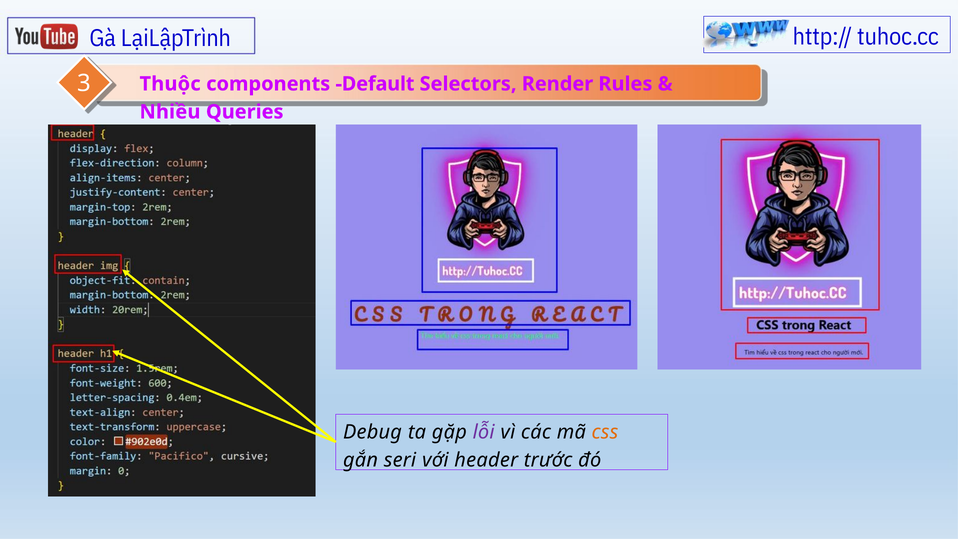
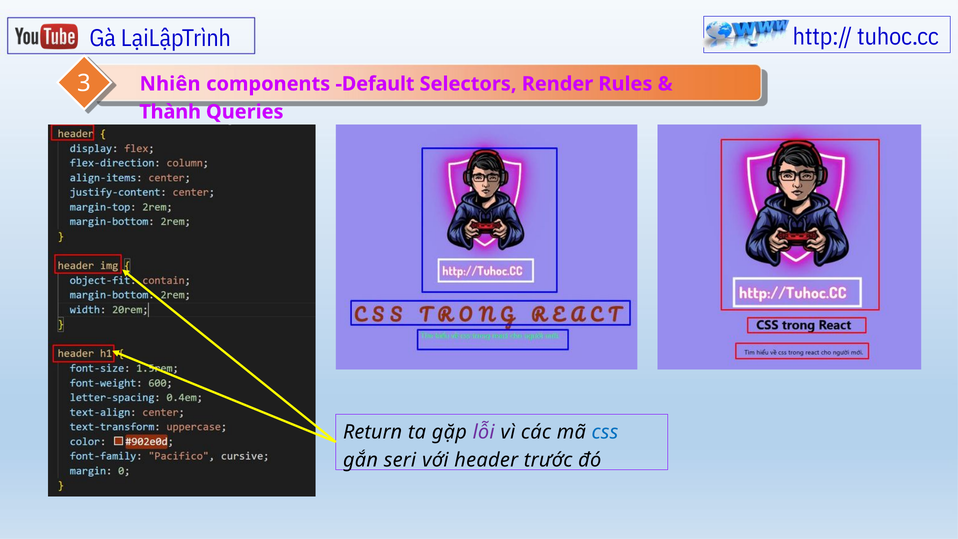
Thuộc: Thuộc -> Nhiên
Nhiều: Nhiều -> Thành
Debug: Debug -> Return
css colour: orange -> blue
